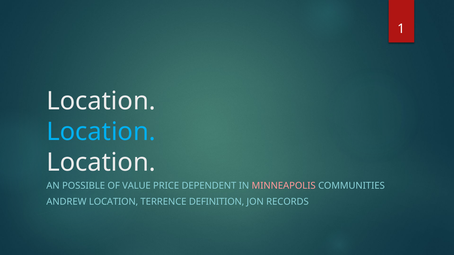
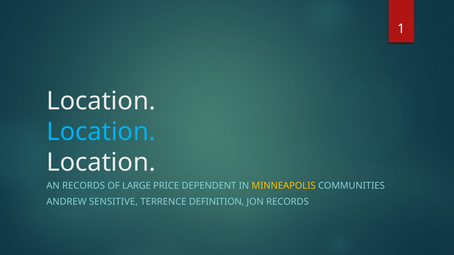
AN POSSIBLE: POSSIBLE -> RECORDS
VALUE: VALUE -> LARGE
MINNEAPOLIS colour: pink -> yellow
ANDREW LOCATION: LOCATION -> SENSITIVE
